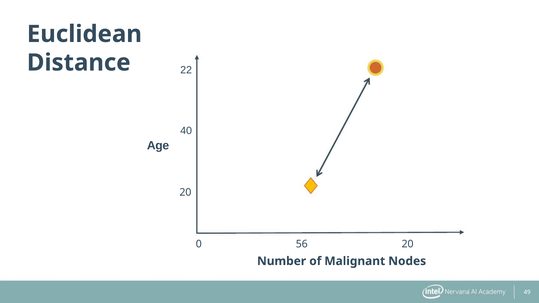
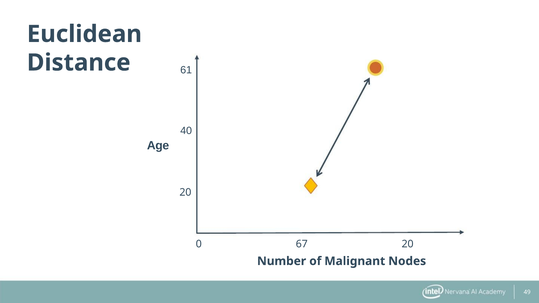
22: 22 -> 61
56: 56 -> 67
